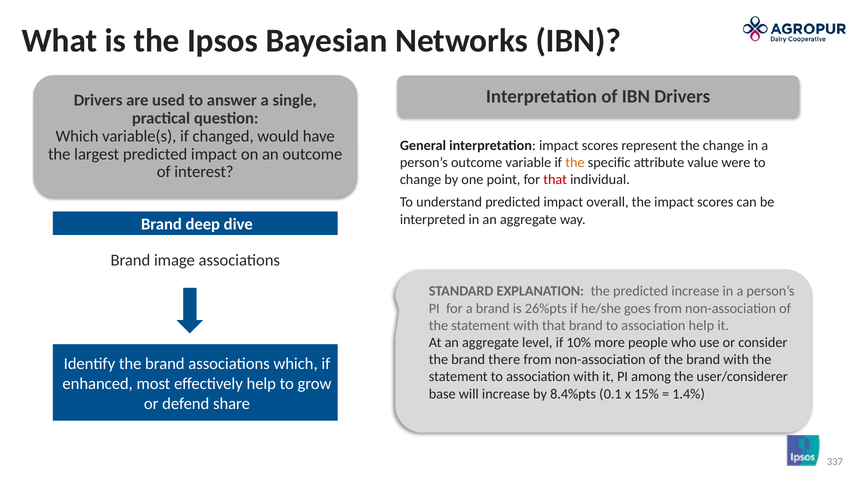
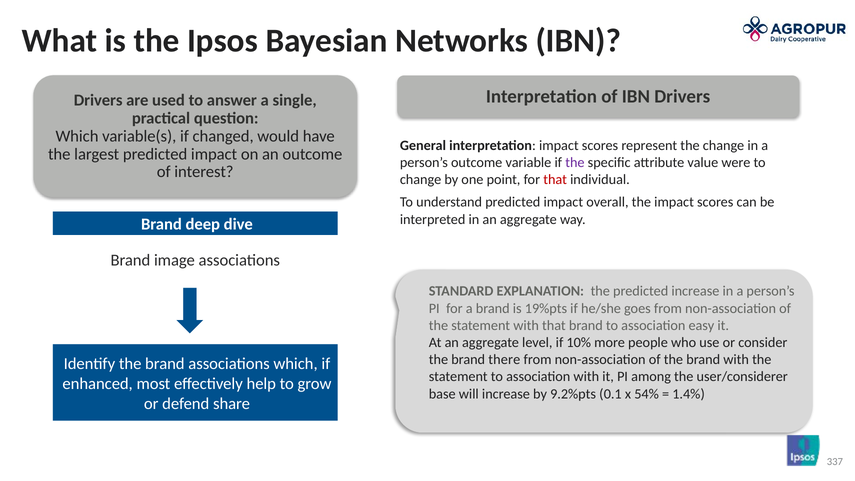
the at (575, 163) colour: orange -> purple
26%pts: 26%pts -> 19%pts
association help: help -> easy
8.4%pts: 8.4%pts -> 9.2%pts
15%: 15% -> 54%
